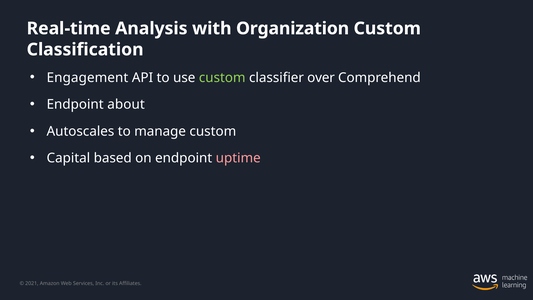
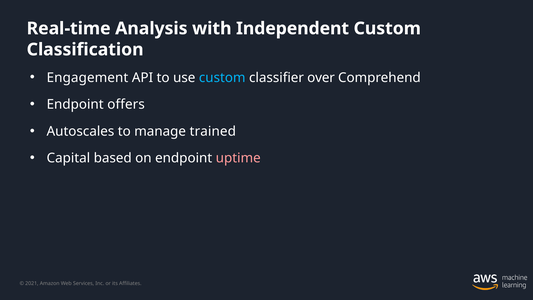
Organization: Organization -> Independent
custom at (222, 78) colour: light green -> light blue
about: about -> offers
manage custom: custom -> trained
